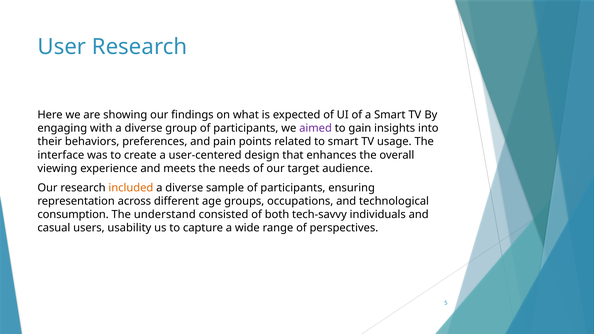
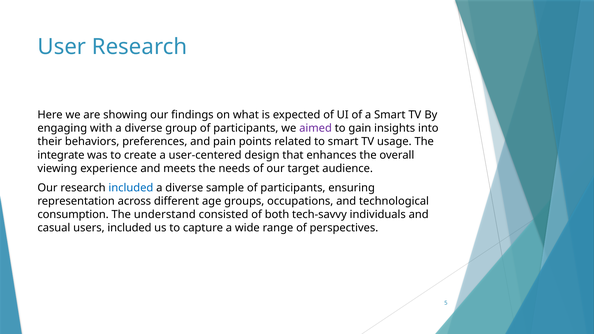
interface: interface -> integrate
included at (131, 188) colour: orange -> blue
users usability: usability -> included
